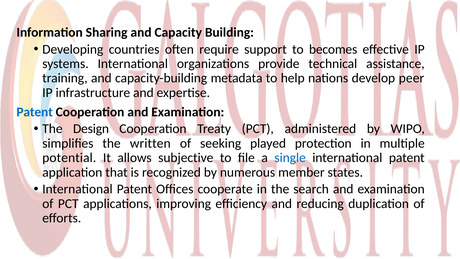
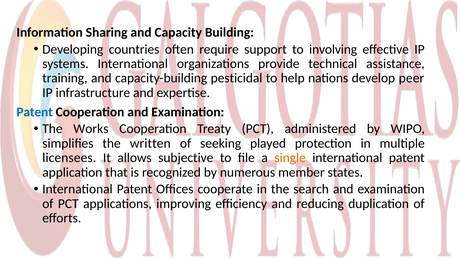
becomes: becomes -> involving
metadata: metadata -> pesticidal
Design: Design -> Works
potential: potential -> licensees
single colour: blue -> orange
